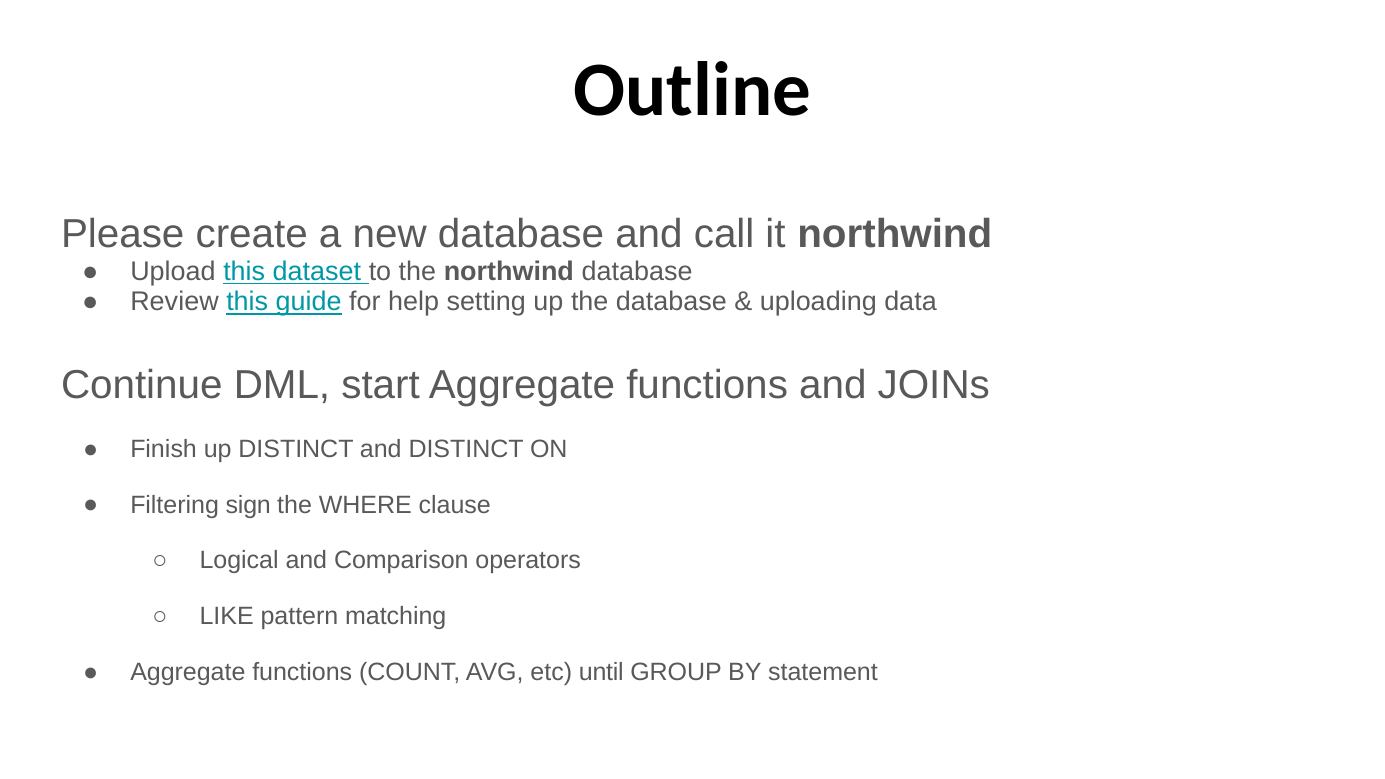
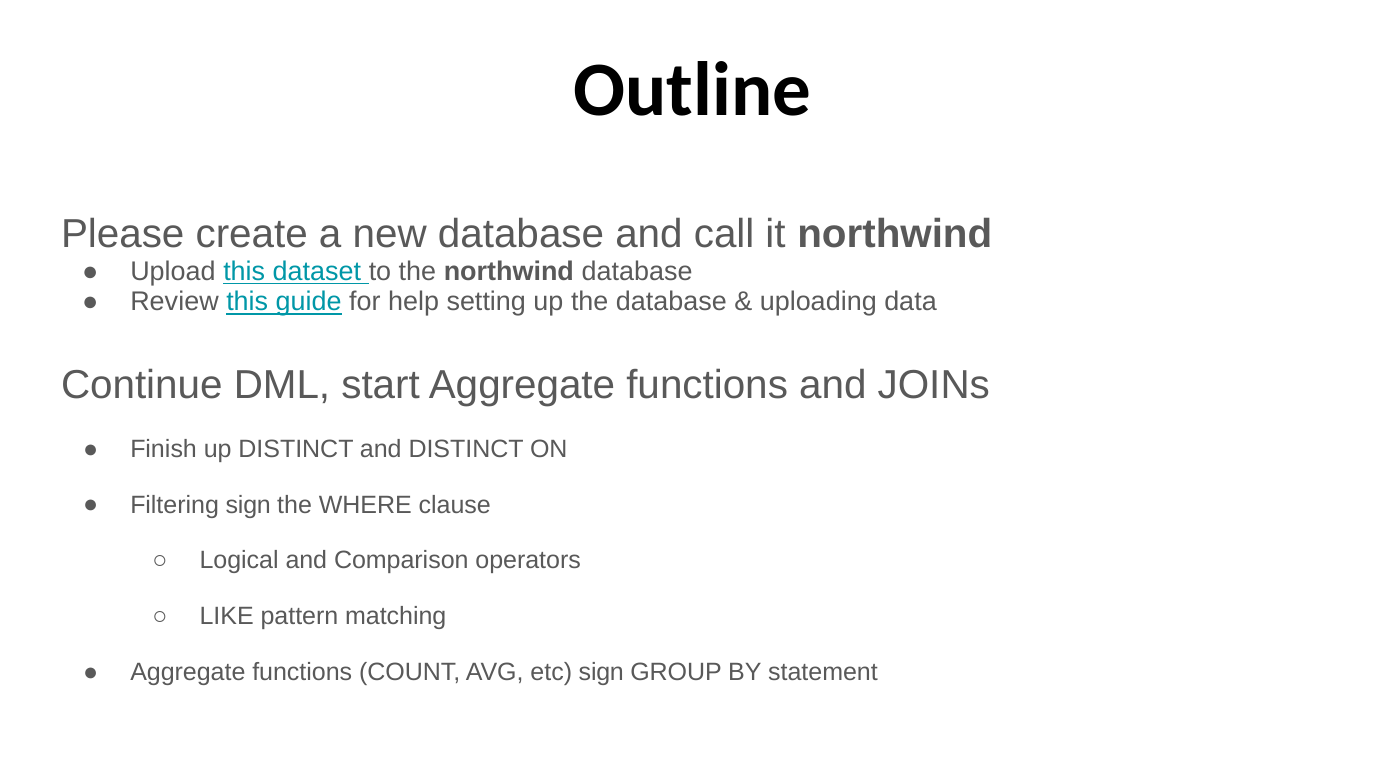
etc until: until -> sign
